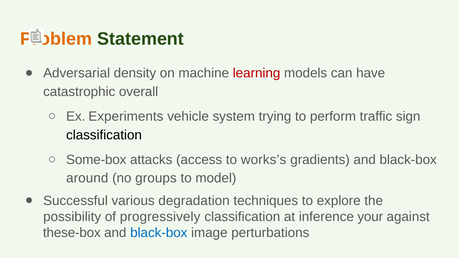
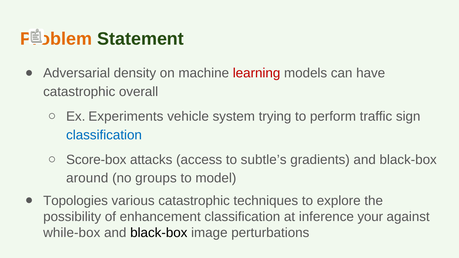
classification at (104, 135) colour: black -> blue
Some-box: Some-box -> Score-box
works’s: works’s -> subtle’s
Successful: Successful -> Topologies
various degradation: degradation -> catastrophic
progressively: progressively -> enhancement
these-box: these-box -> while-box
black-box at (159, 233) colour: blue -> black
